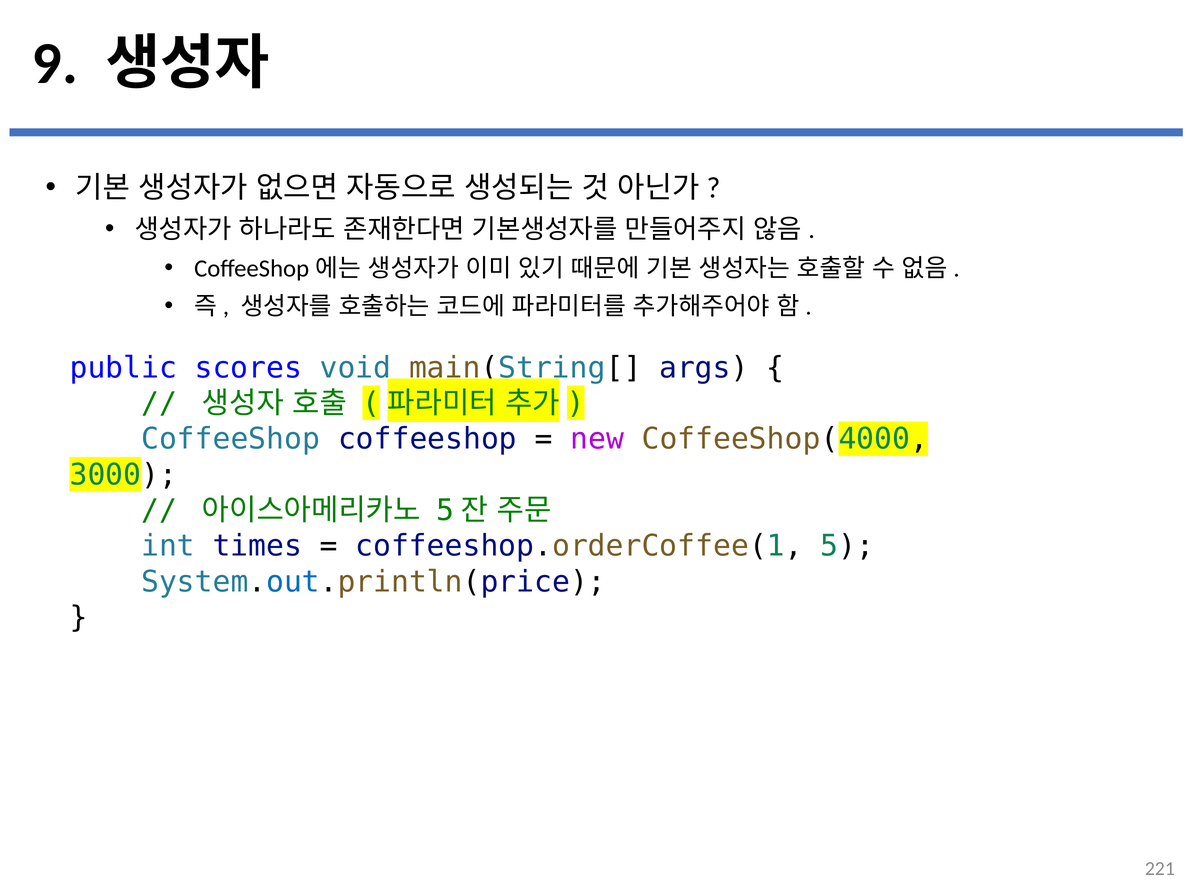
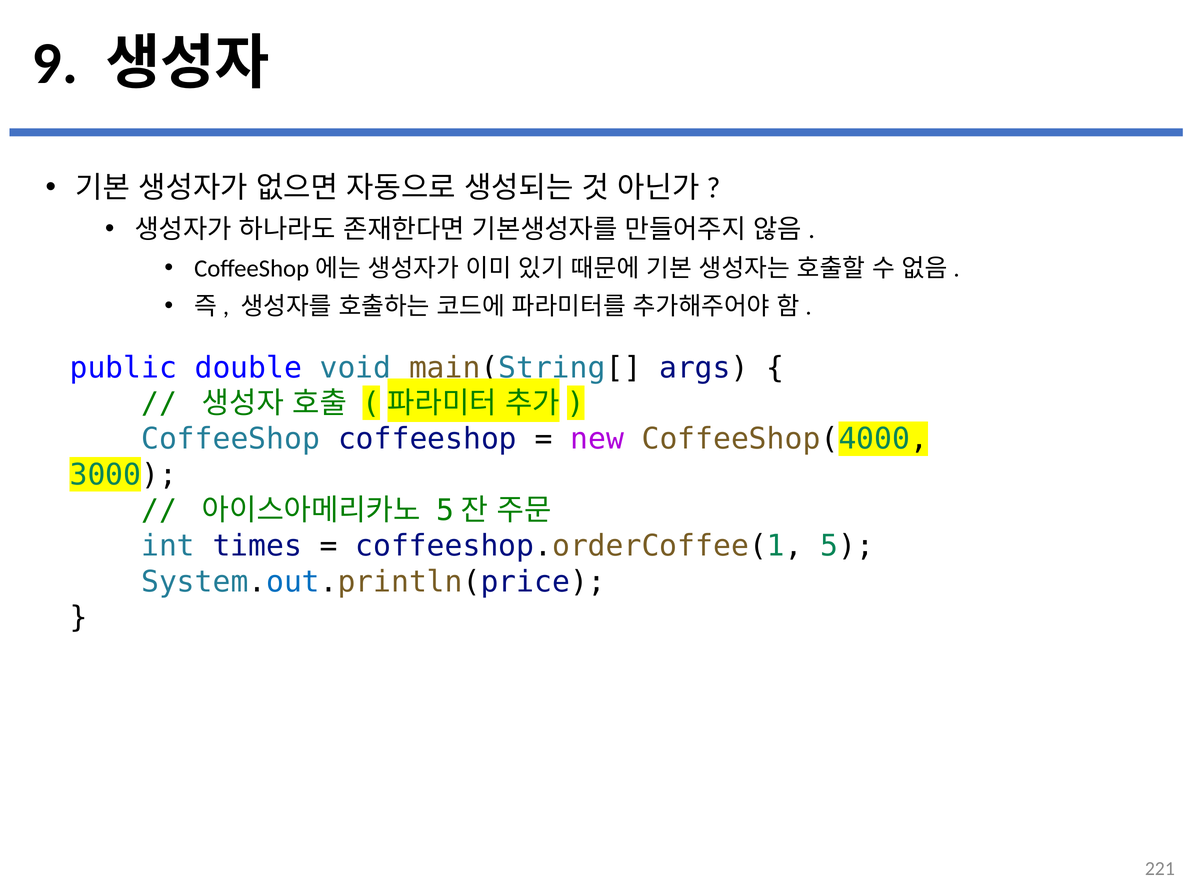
scores: scores -> double
